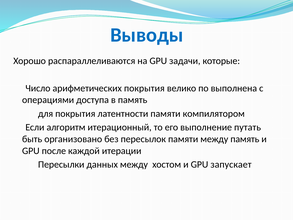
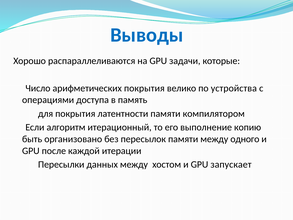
выполнена: выполнена -> устройства
путать: путать -> копию
между память: память -> одного
